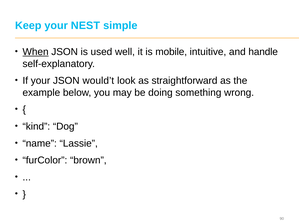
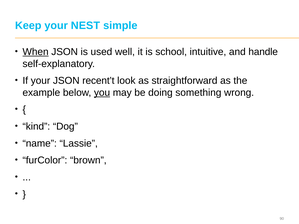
mobile: mobile -> school
would’t: would’t -> recent’t
you underline: none -> present
